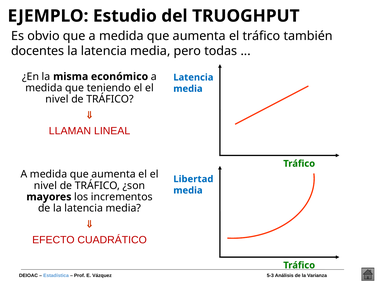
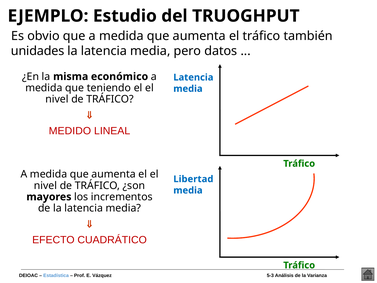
docentes: docentes -> unidades
todas: todas -> datos
LLAMAN: LLAMAN -> MEDIDO
